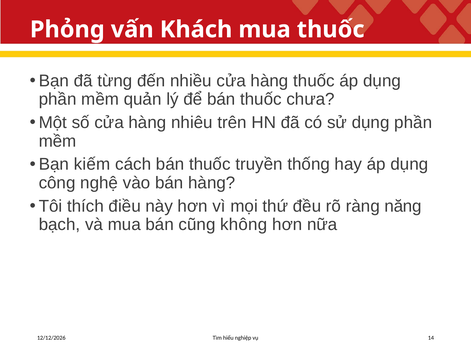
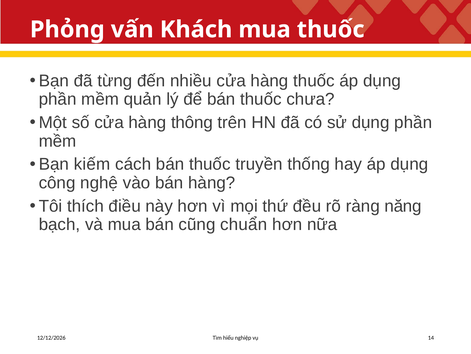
nhiêu: nhiêu -> thông
không: không -> chuẩn
